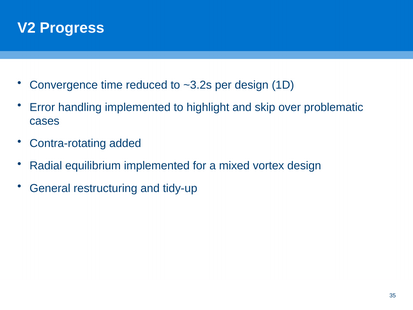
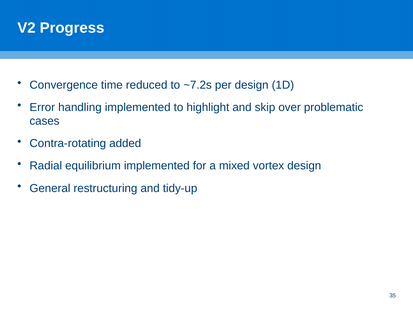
~3.2s: ~3.2s -> ~7.2s
